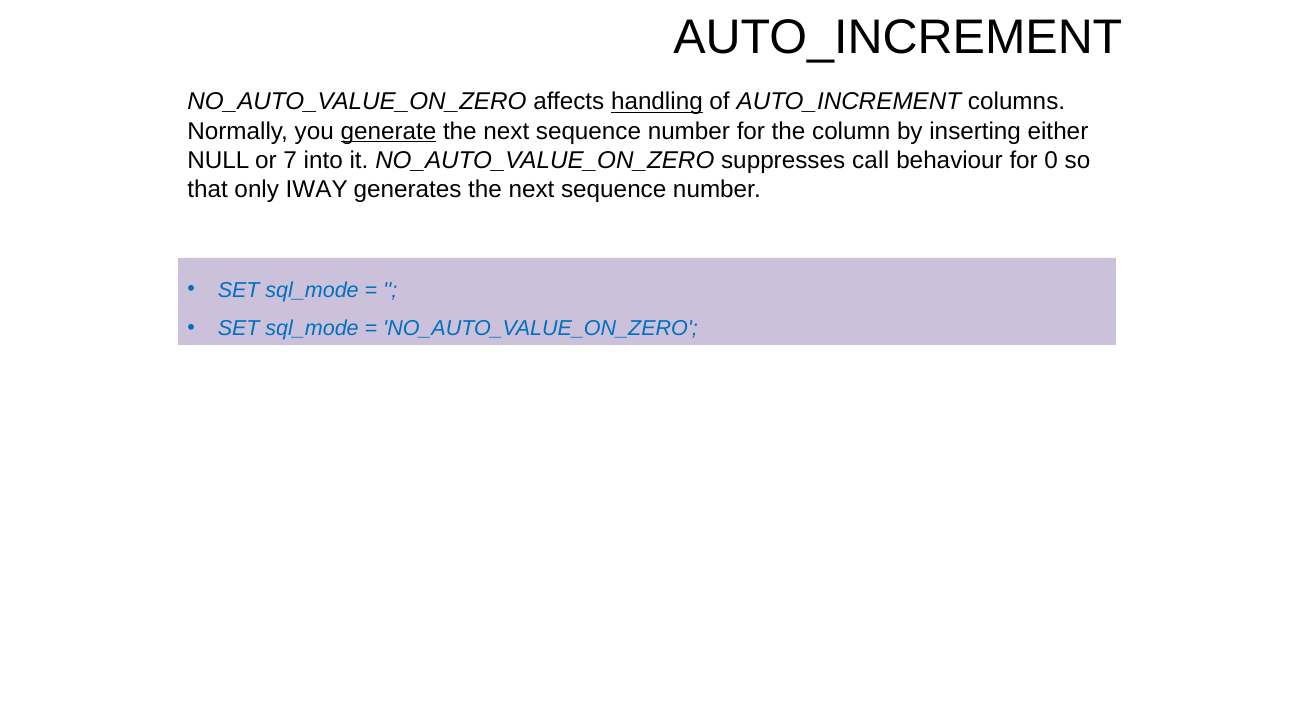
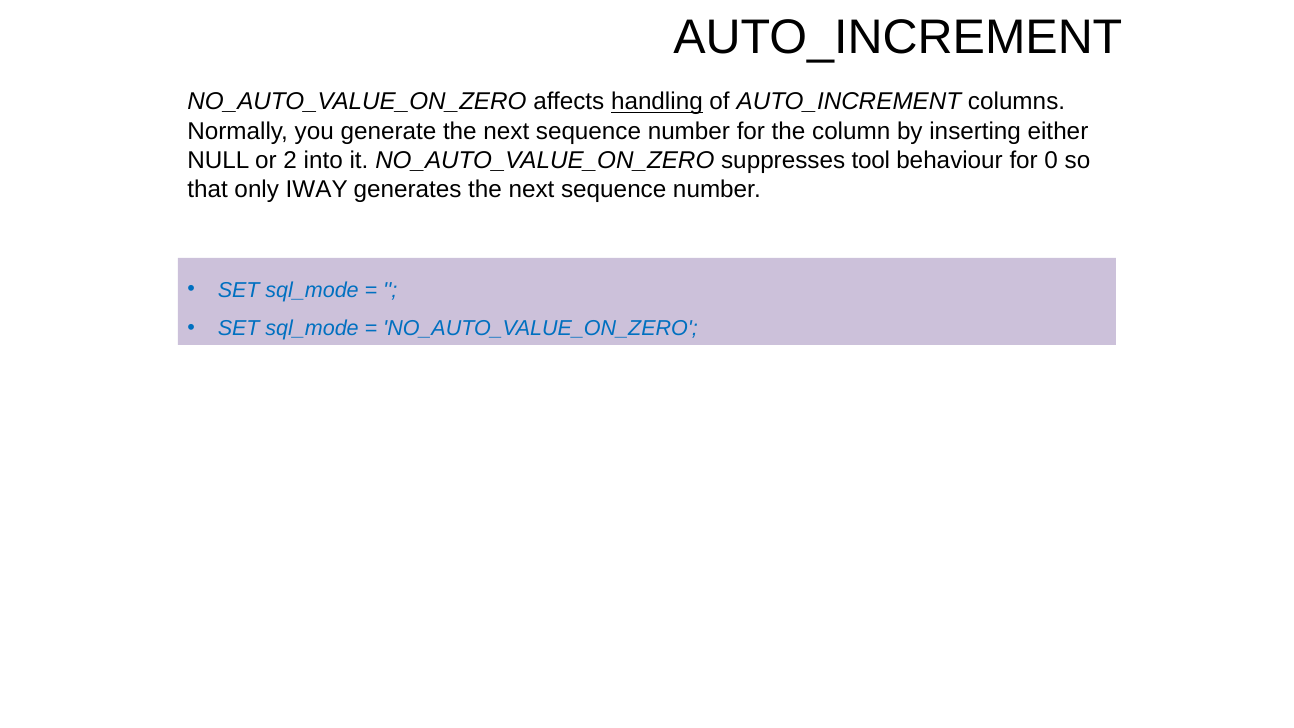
generate underline: present -> none
7: 7 -> 2
call: call -> tool
